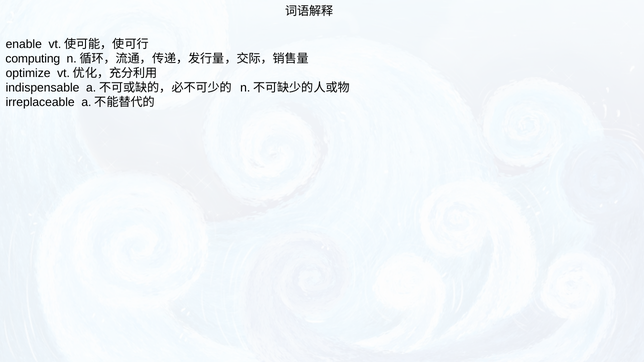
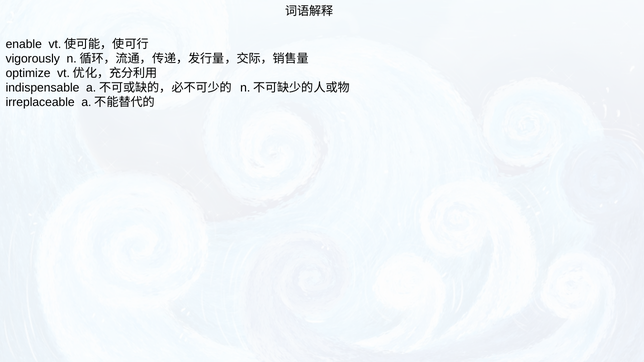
computing: computing -> vigorously
